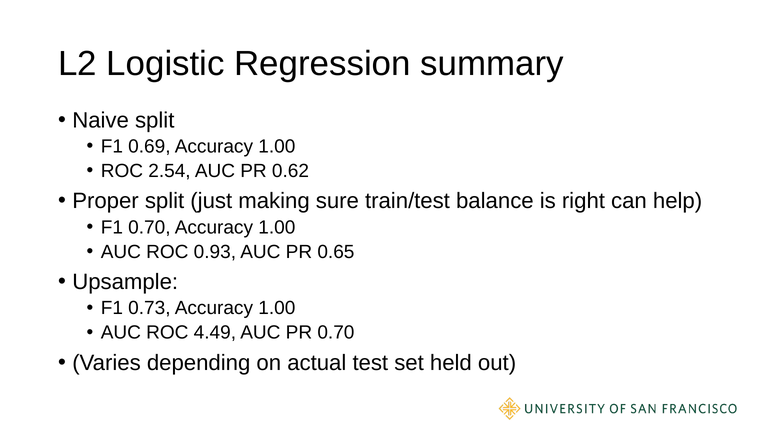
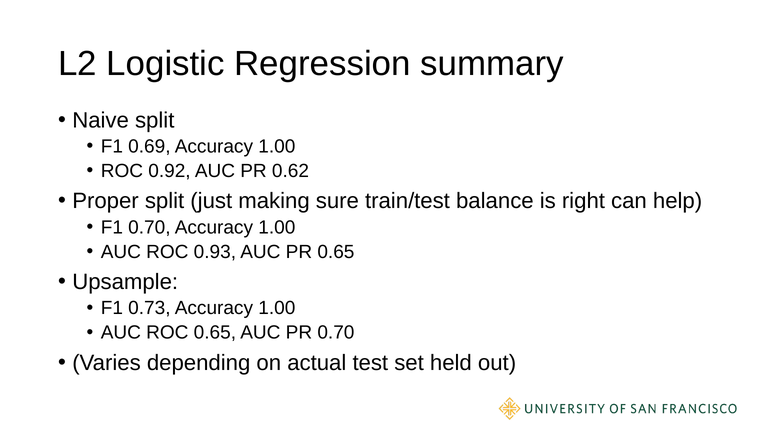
2.54: 2.54 -> 0.92
ROC 4.49: 4.49 -> 0.65
